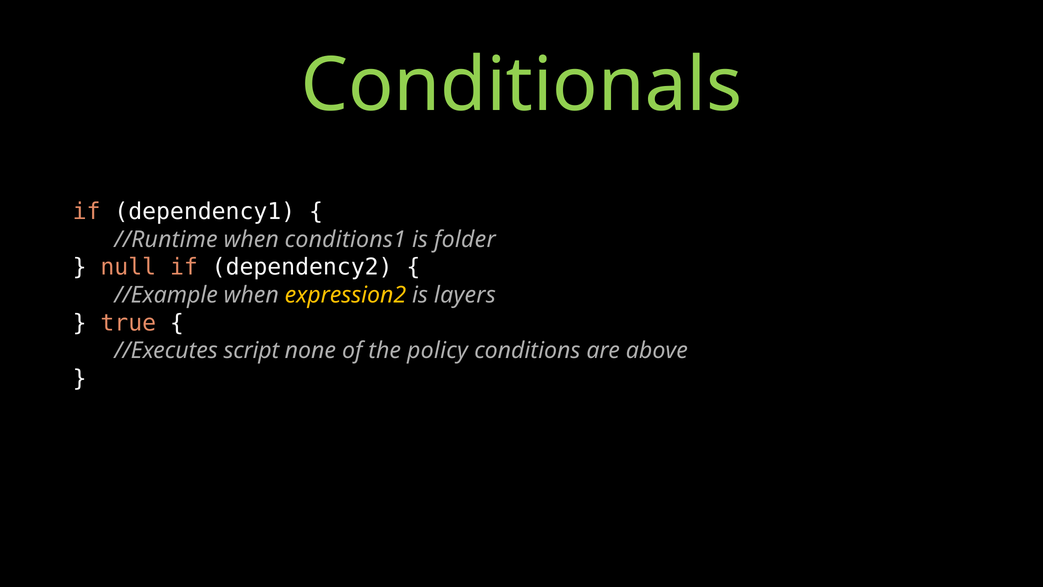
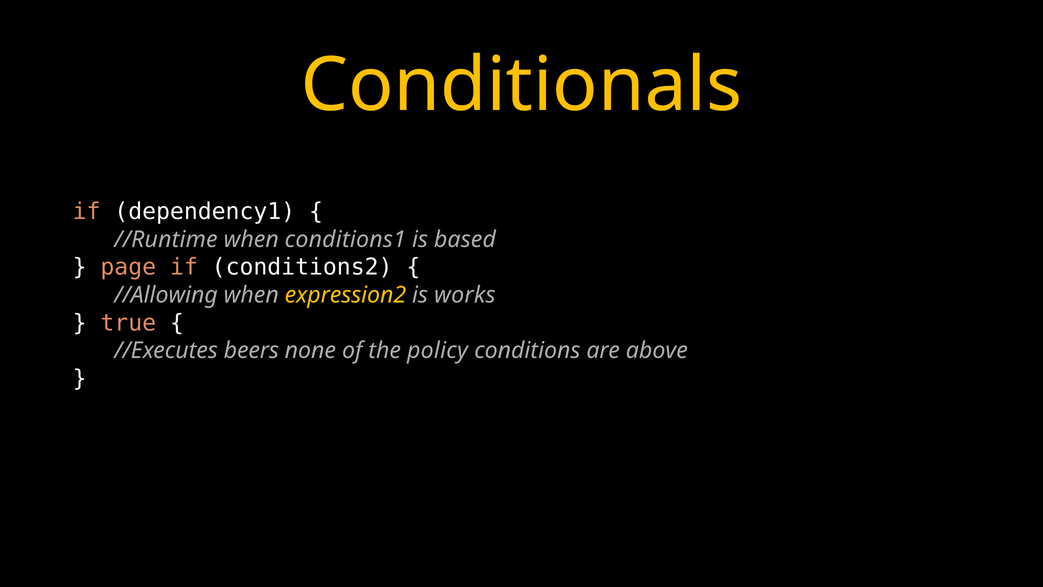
Conditionals colour: light green -> yellow
folder: folder -> based
null: null -> page
dependency2: dependency2 -> conditions2
//Example: //Example -> //Allowing
layers: layers -> works
script: script -> beers
